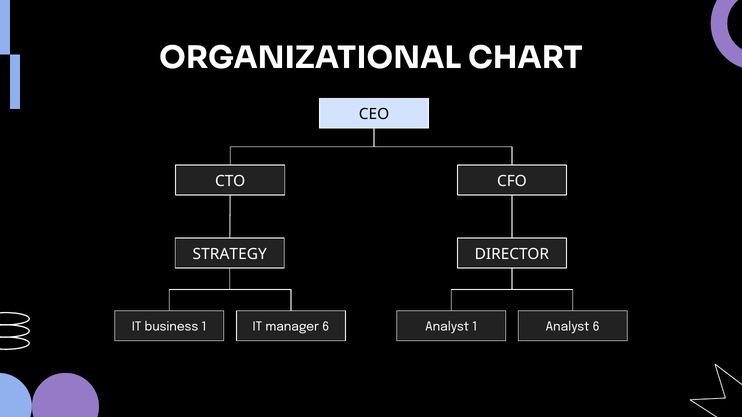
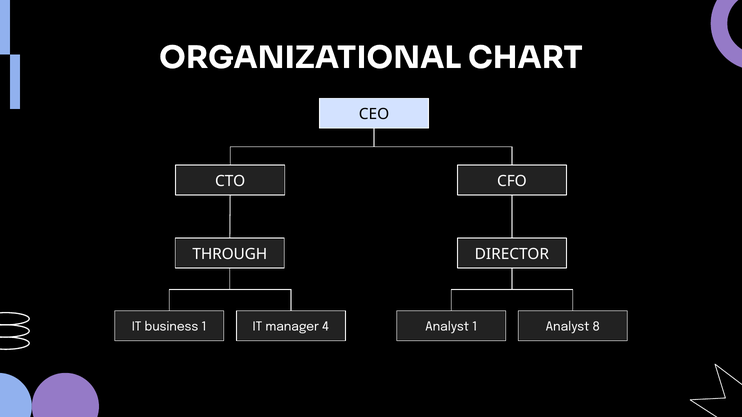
STRATEGY: STRATEGY -> THROUGH
manager 6: 6 -> 4
Analyst 6: 6 -> 8
